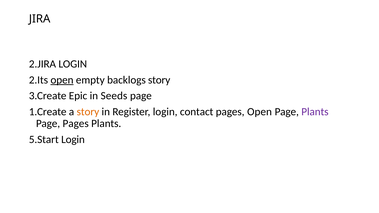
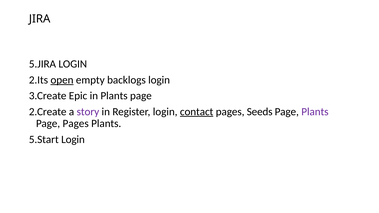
2.JIRA: 2.JIRA -> 5.JIRA
backlogs story: story -> login
in Seeds: Seeds -> Plants
1.Create: 1.Create -> 2.Create
story at (88, 112) colour: orange -> purple
contact underline: none -> present
pages Open: Open -> Seeds
